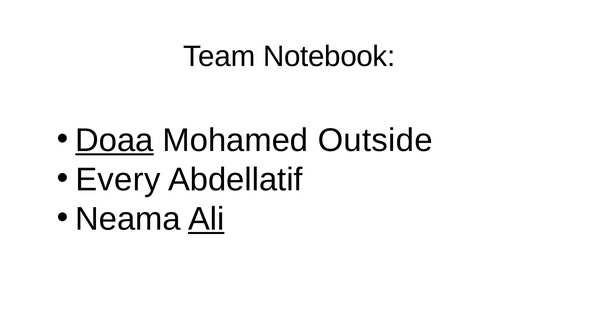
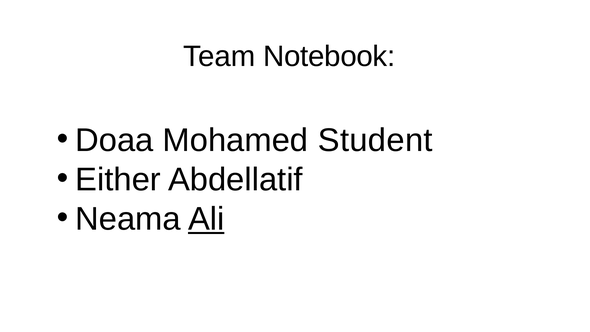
Doaa underline: present -> none
Outside: Outside -> Student
Every: Every -> Either
